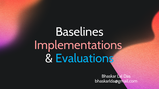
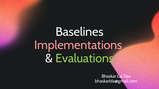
Evaluations colour: light blue -> light green
